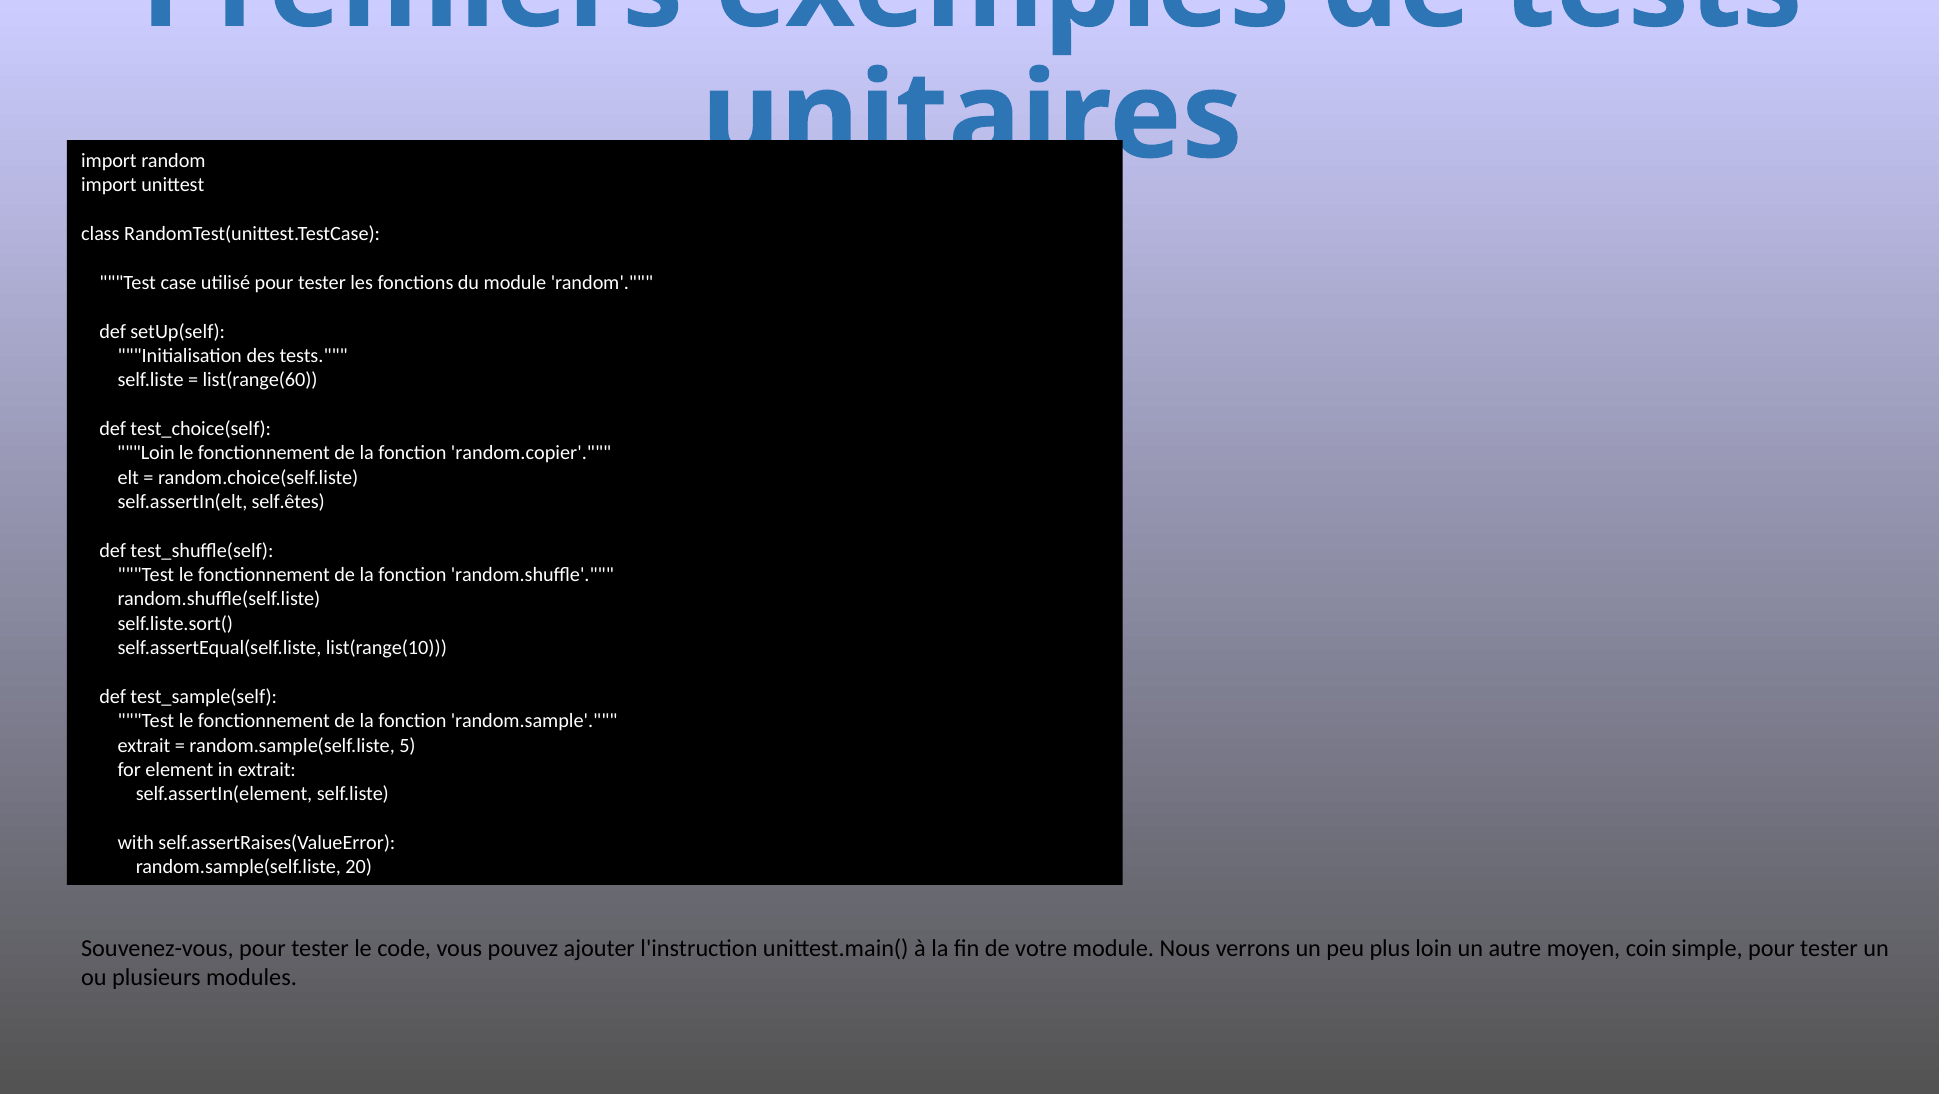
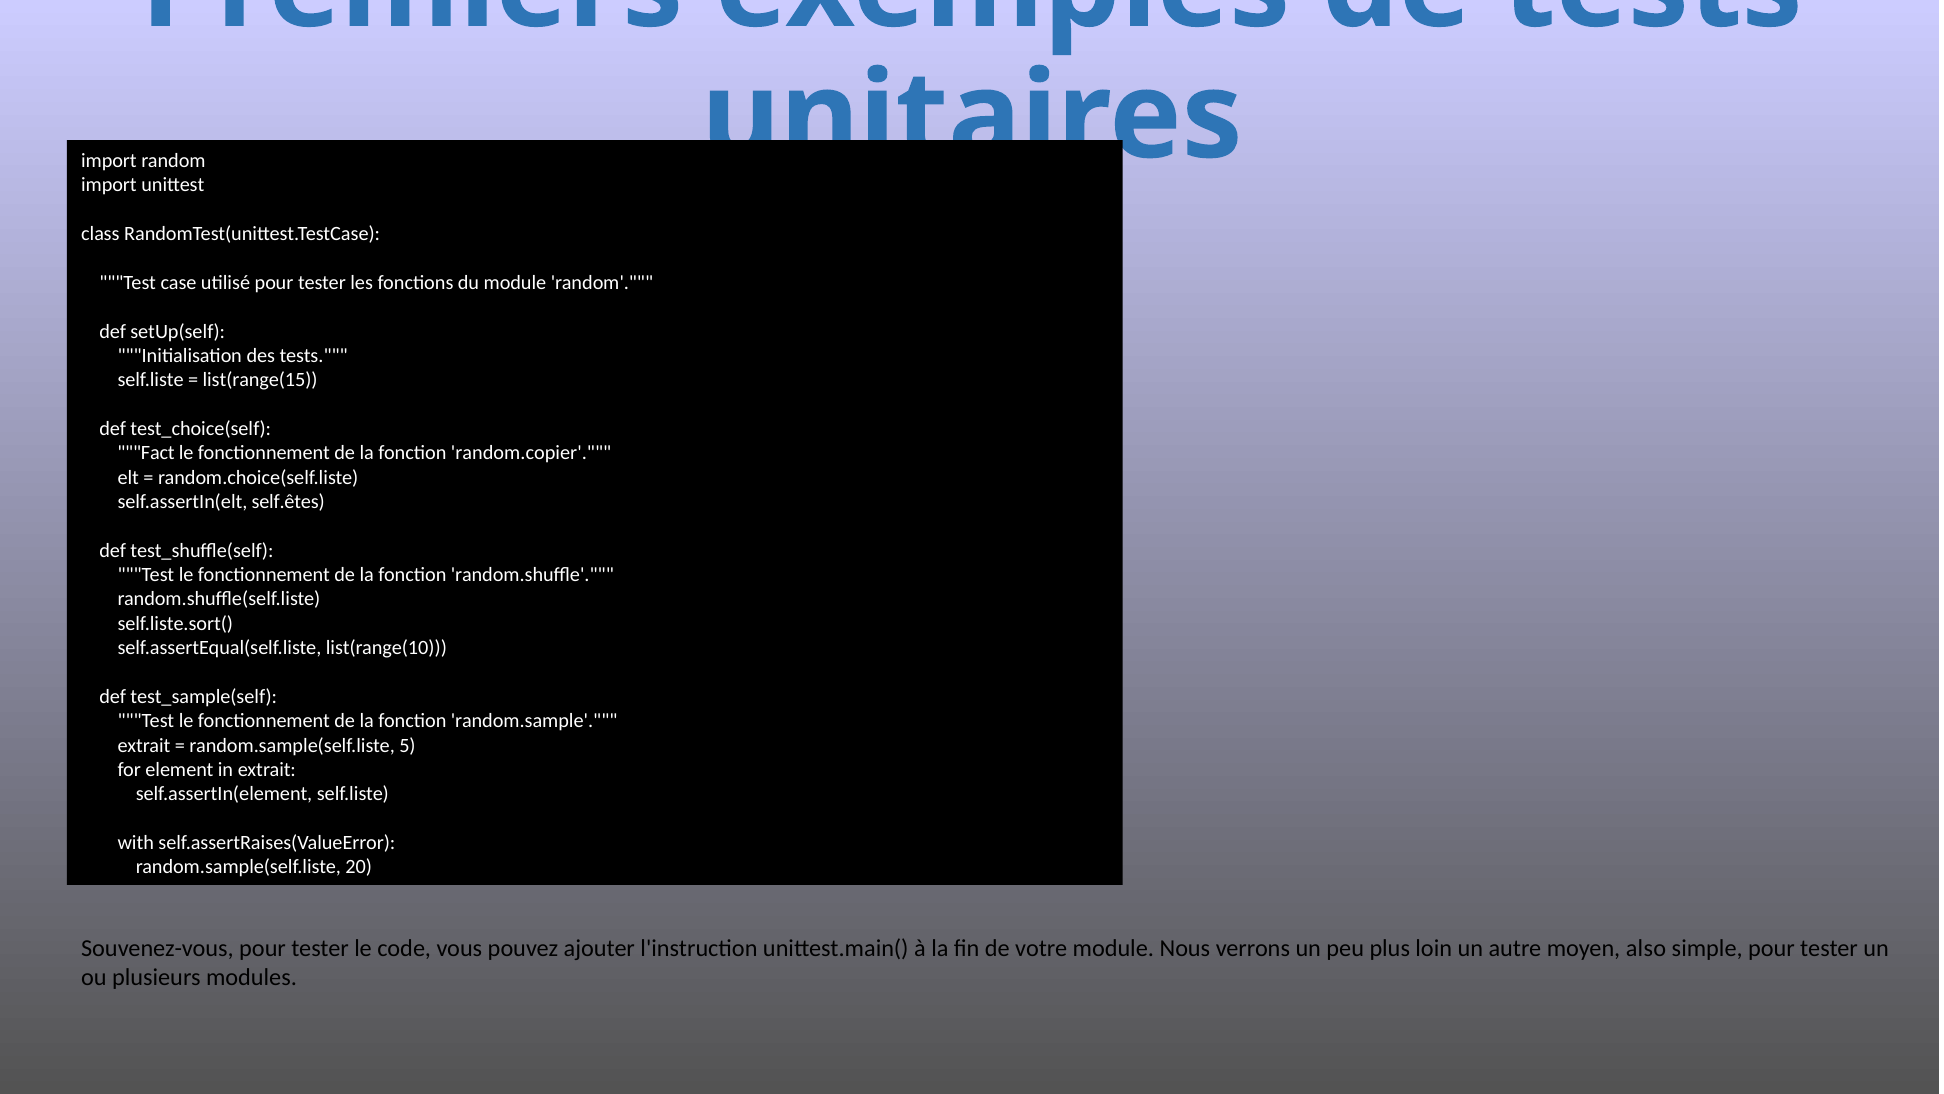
list(range(60: list(range(60 -> list(range(15
Loin at (146, 453): Loin -> Fact
coin: coin -> also
